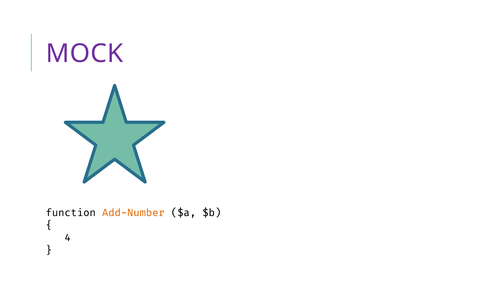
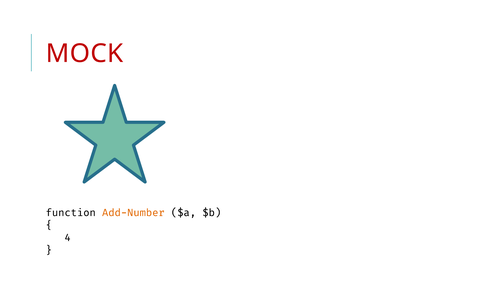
MOCK colour: purple -> red
